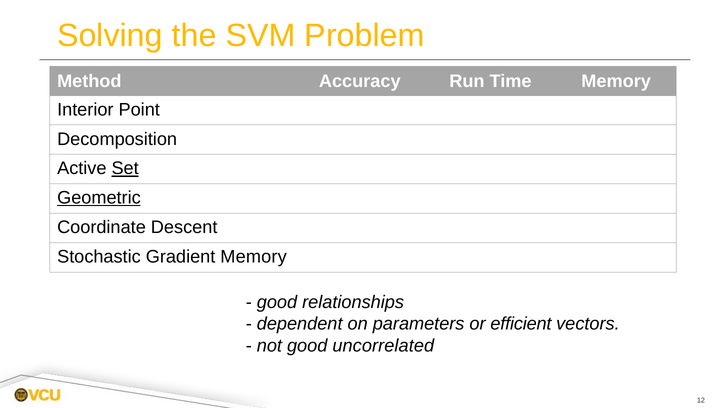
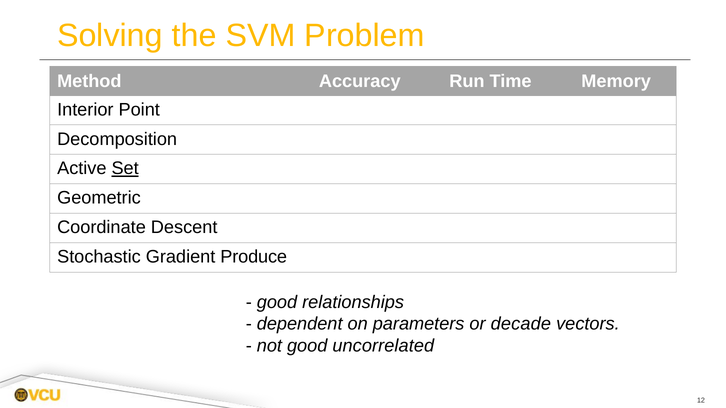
Geometric underline: present -> none
Gradient Memory: Memory -> Produce
efficient: efficient -> decade
